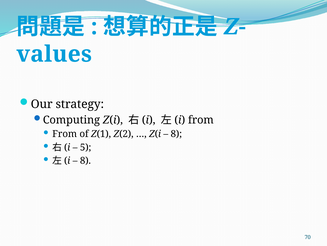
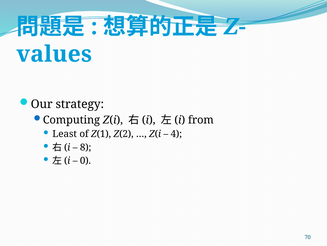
From at (65, 134): From -> Least
8 at (176, 134): 8 -> 4
5: 5 -> 8
8 at (85, 160): 8 -> 0
